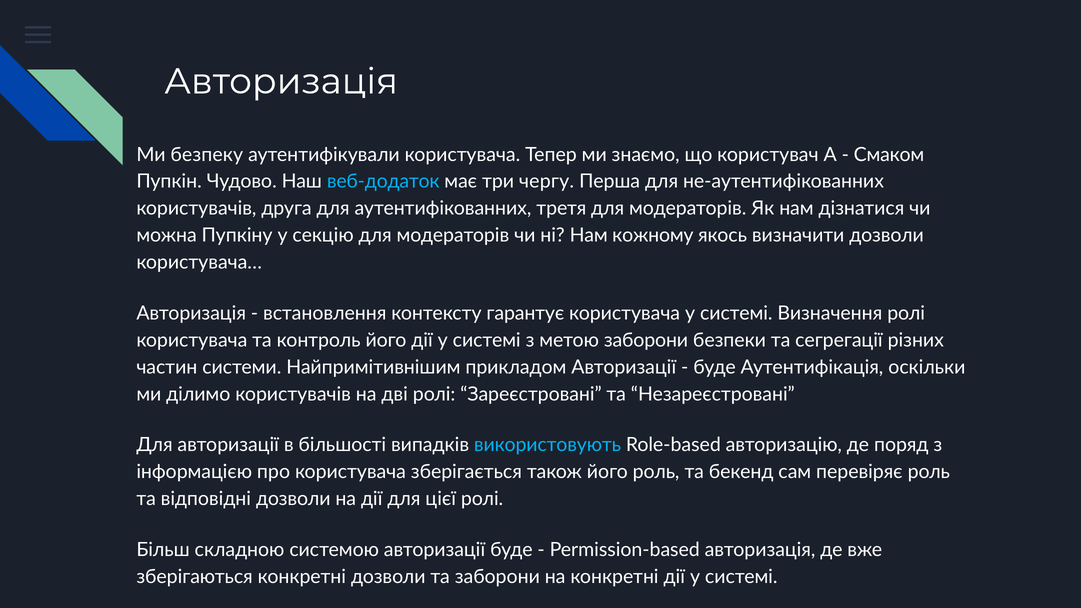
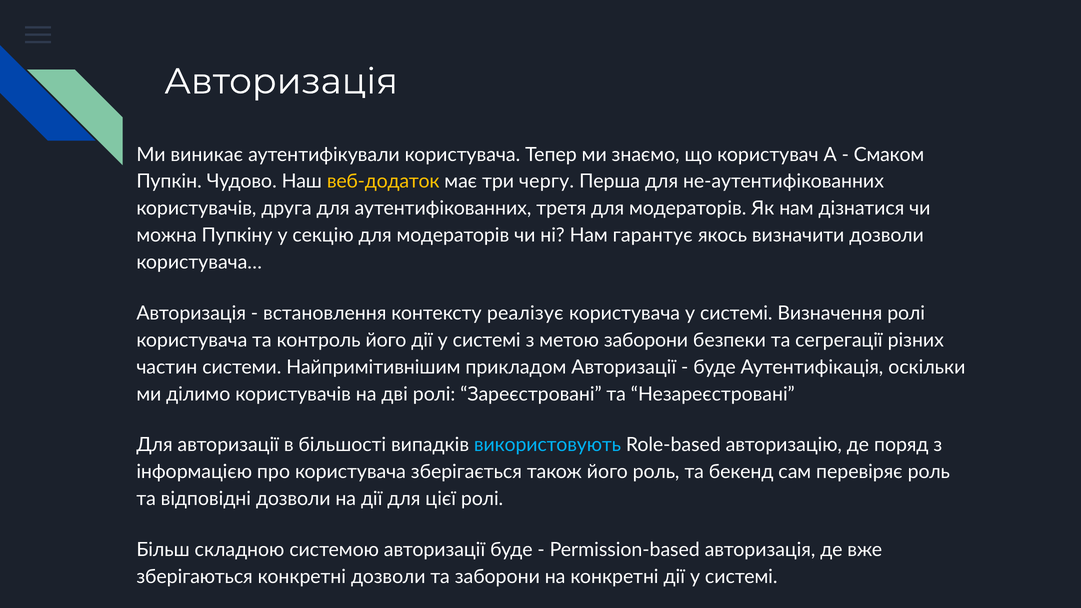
безпеку: безпеку -> виникає
веб-додаток colour: light blue -> yellow
кожному: кожному -> гарантує
гарантує: гарантує -> реалізує
